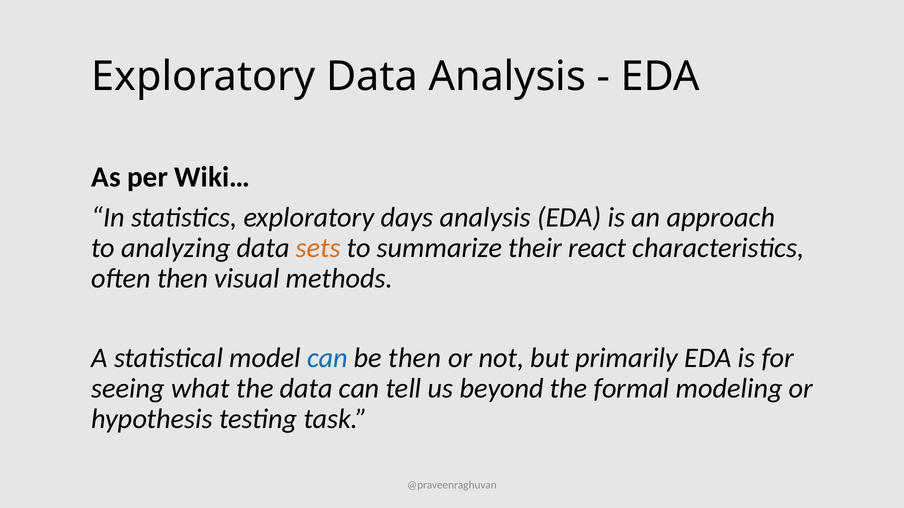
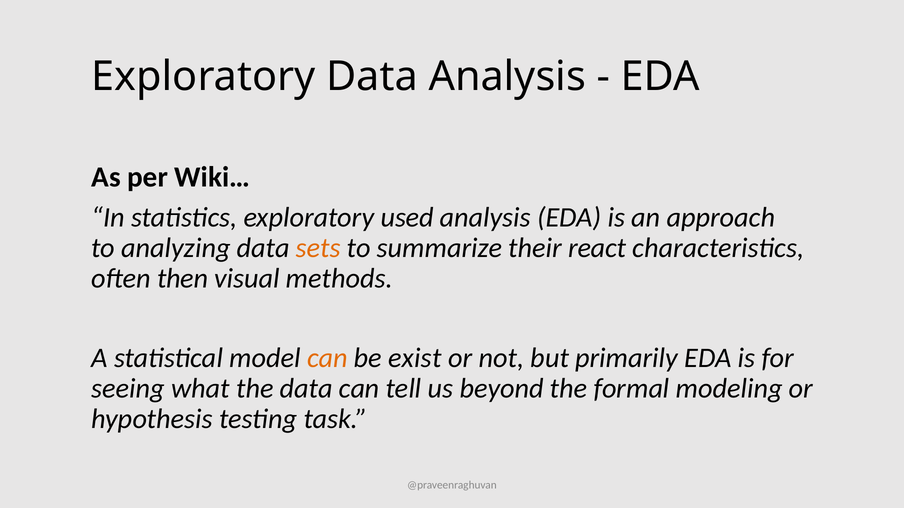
days: days -> used
can at (327, 359) colour: blue -> orange
be then: then -> exist
